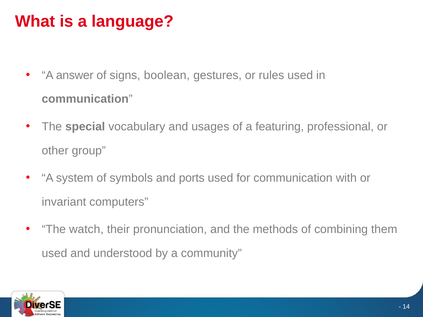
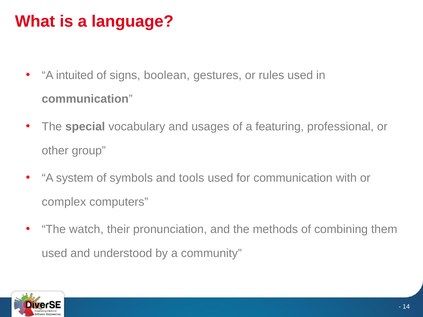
answer: answer -> intuited
ports: ports -> tools
invariant: invariant -> complex
